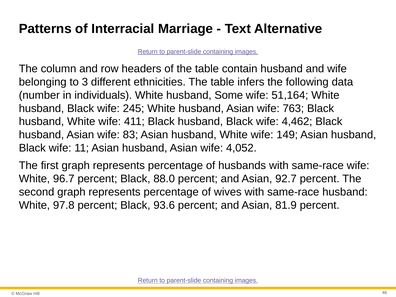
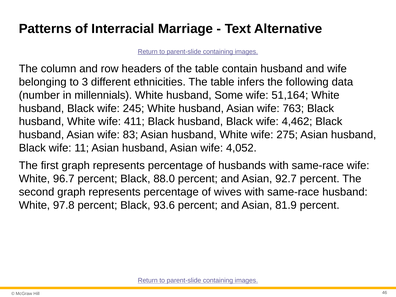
individuals: individuals -> millennials
149: 149 -> 275
